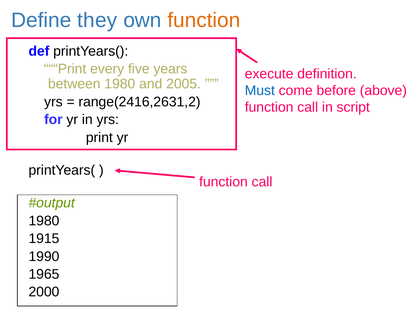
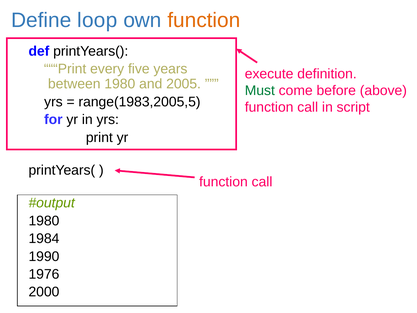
they: they -> loop
Must colour: blue -> green
range(2416,2631,2: range(2416,2631,2 -> range(1983,2005,5
1915: 1915 -> 1984
1965: 1965 -> 1976
